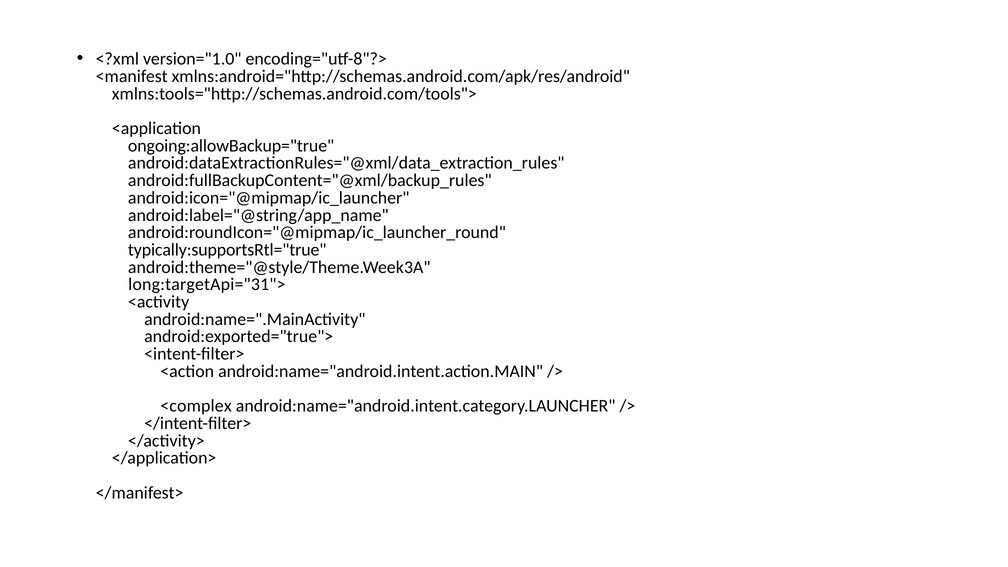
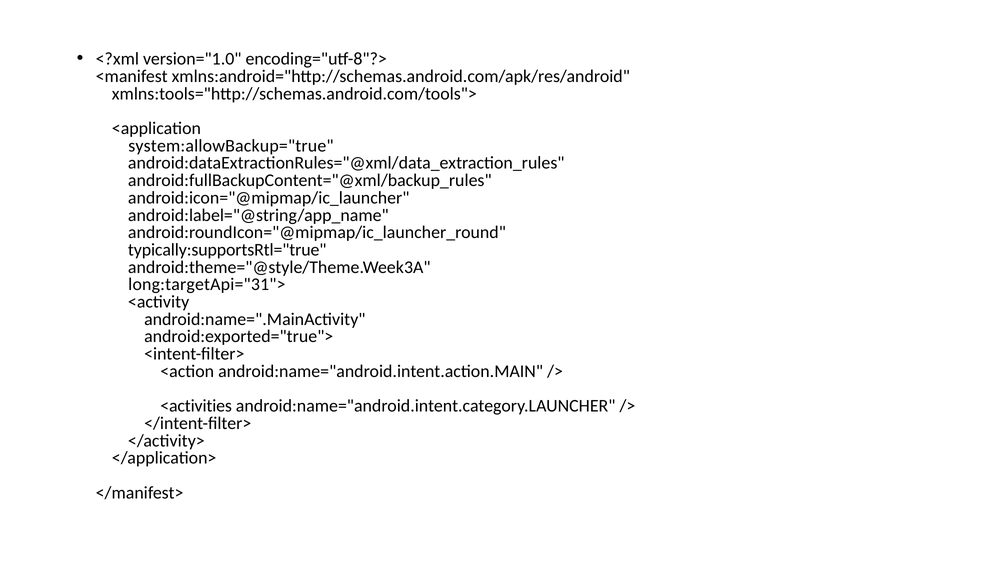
ongoing:allowBackup="true: ongoing:allowBackup="true -> system:allowBackup="true
<complex: <complex -> <activities
